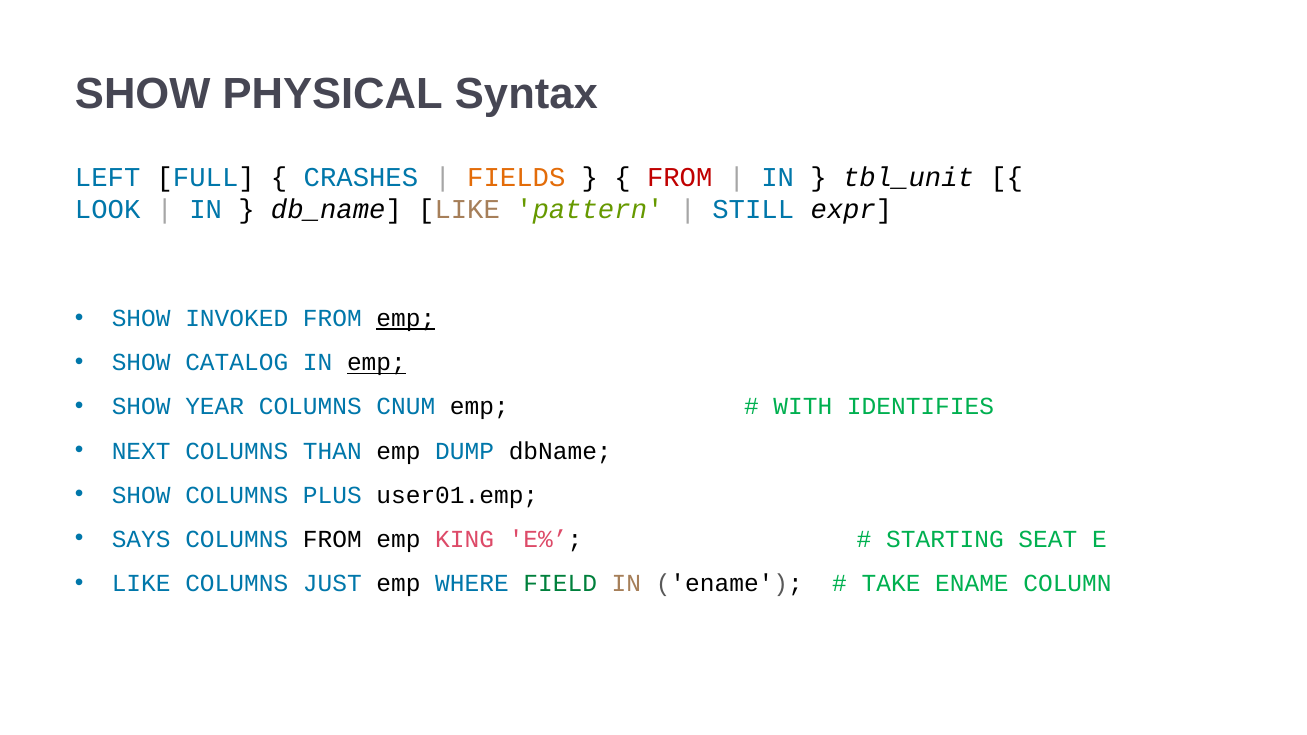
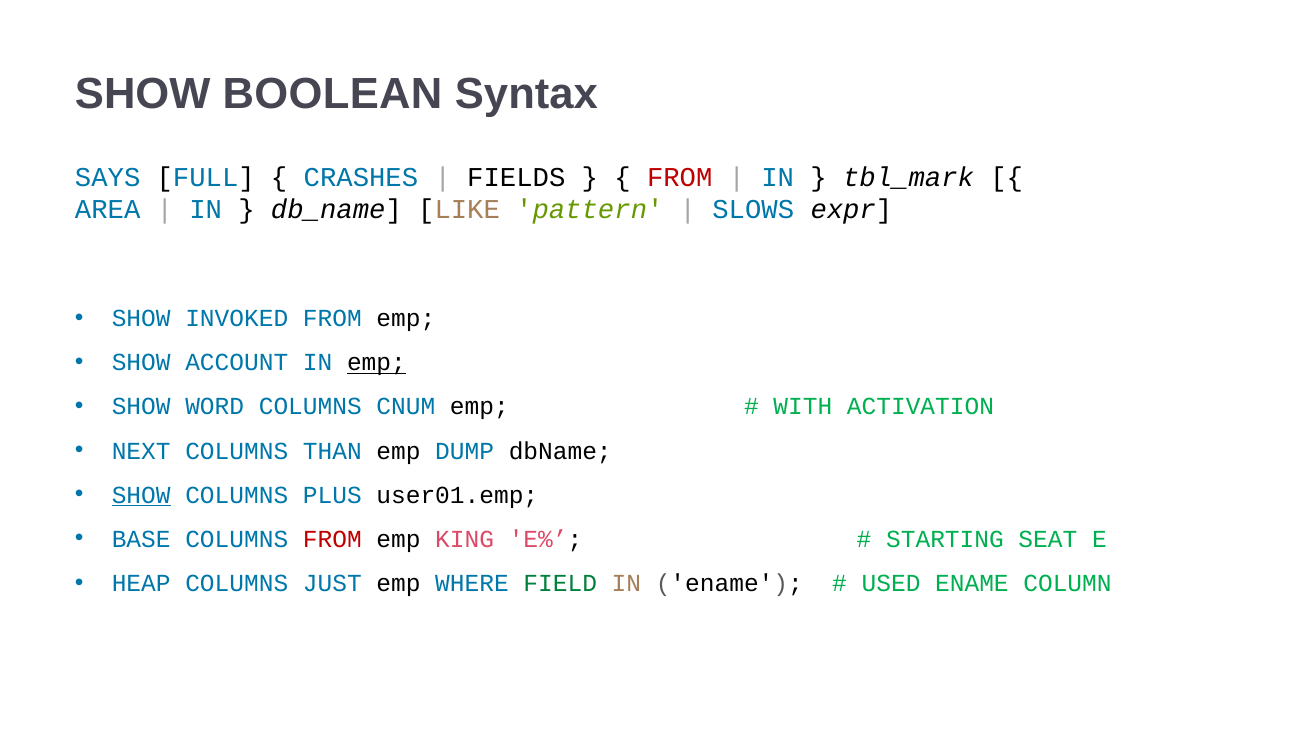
PHYSICAL: PHYSICAL -> BOOLEAN
LEFT: LEFT -> SAYS
FIELDS colour: orange -> black
tbl_unit: tbl_unit -> tbl_mark
LOOK: LOOK -> AREA
STILL: STILL -> SLOWS
emp at (406, 319) underline: present -> none
CATALOG: CATALOG -> ACCOUNT
YEAR: YEAR -> WORD
IDENTIFIES: IDENTIFIES -> ACTIVATION
SHOW at (141, 495) underline: none -> present
SAYS: SAYS -> BASE
FROM at (332, 539) colour: black -> red
LIKE at (141, 583): LIKE -> HEAP
TAKE: TAKE -> USED
